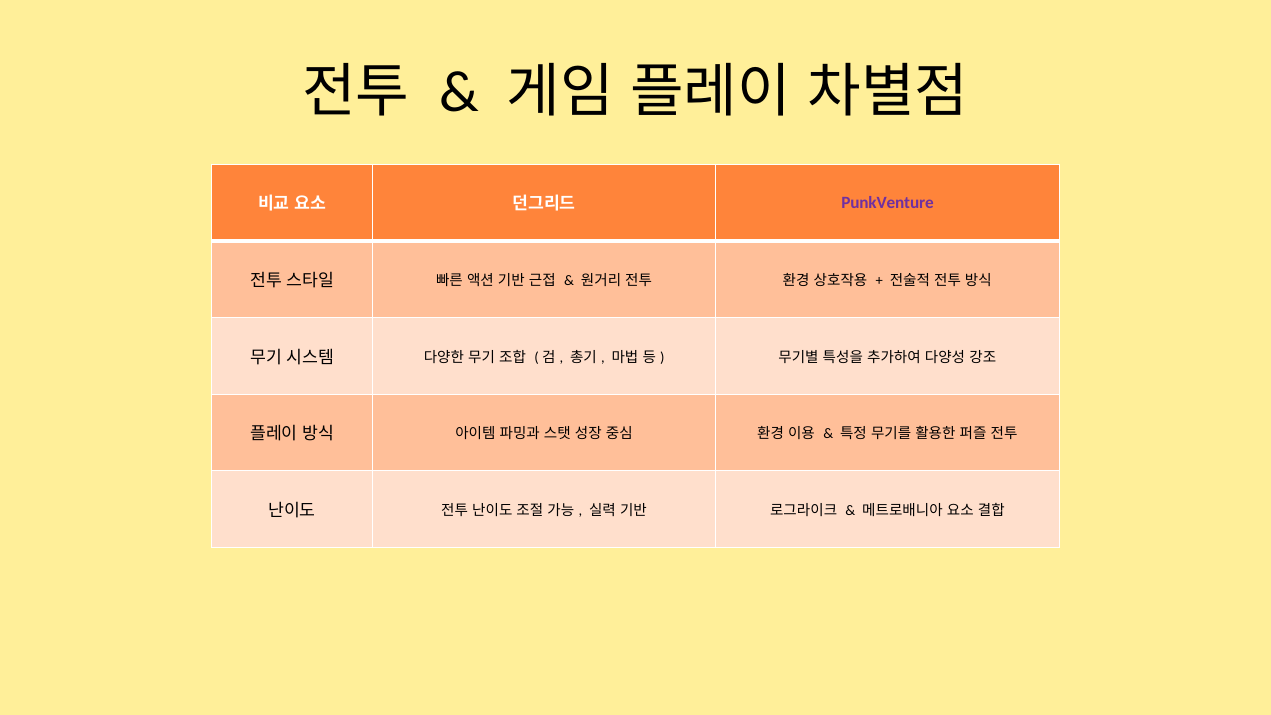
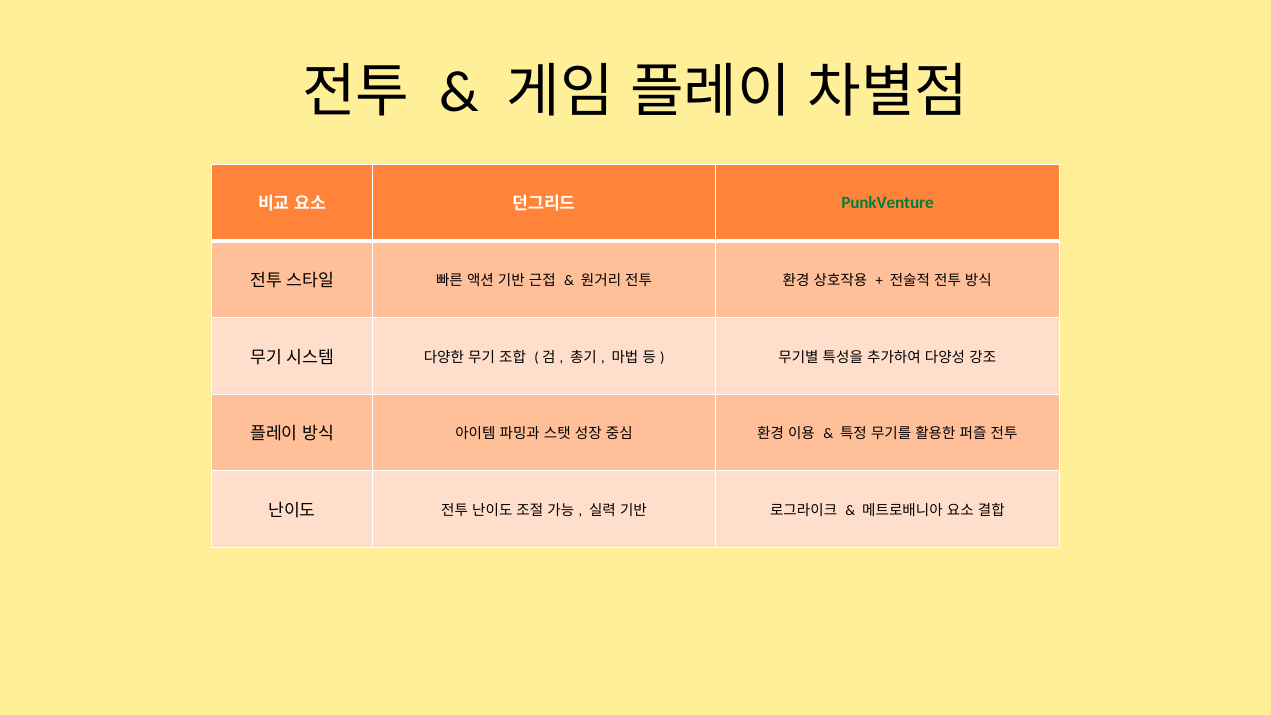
PunkVenture colour: purple -> green
